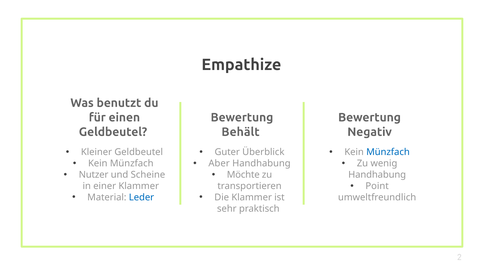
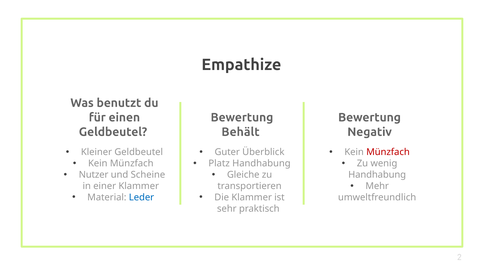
Münzfach at (388, 152) colour: blue -> red
Aber: Aber -> Platz
Möchte: Möchte -> Gleiche
Point: Point -> Mehr
